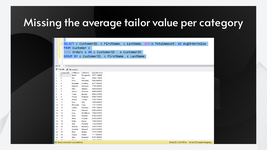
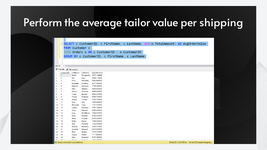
Missing: Missing -> Perform
category: category -> shipping
